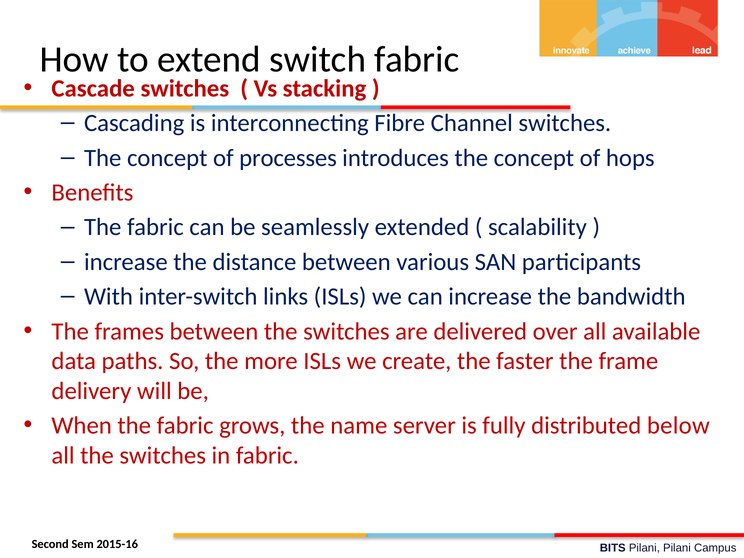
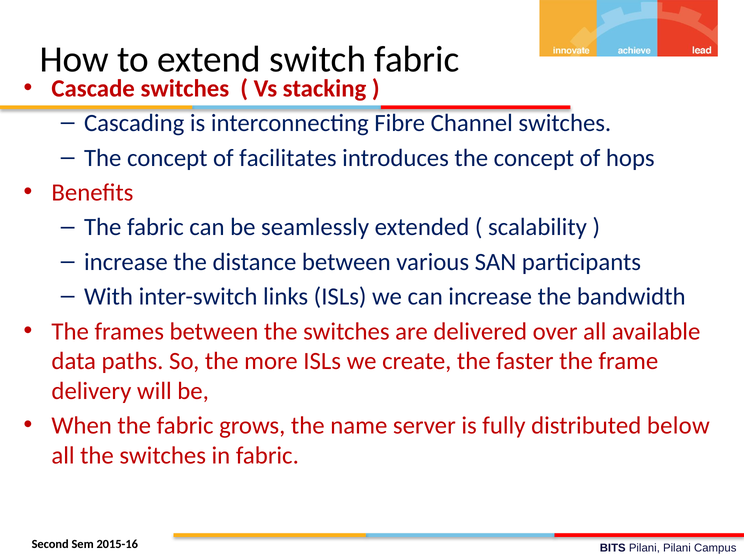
processes: processes -> facilitates
